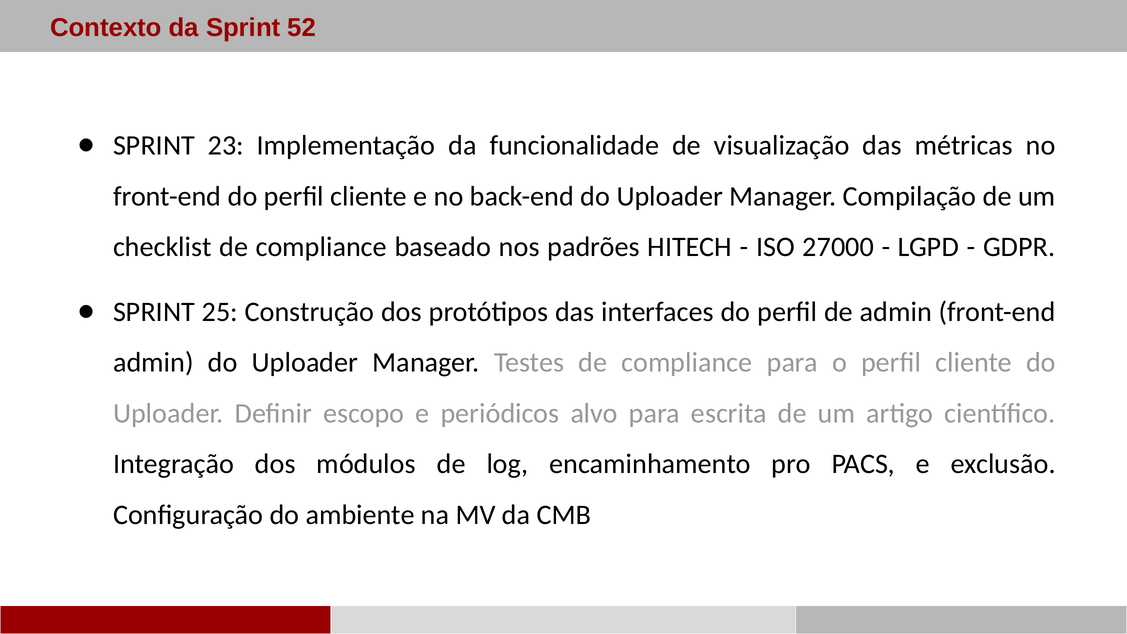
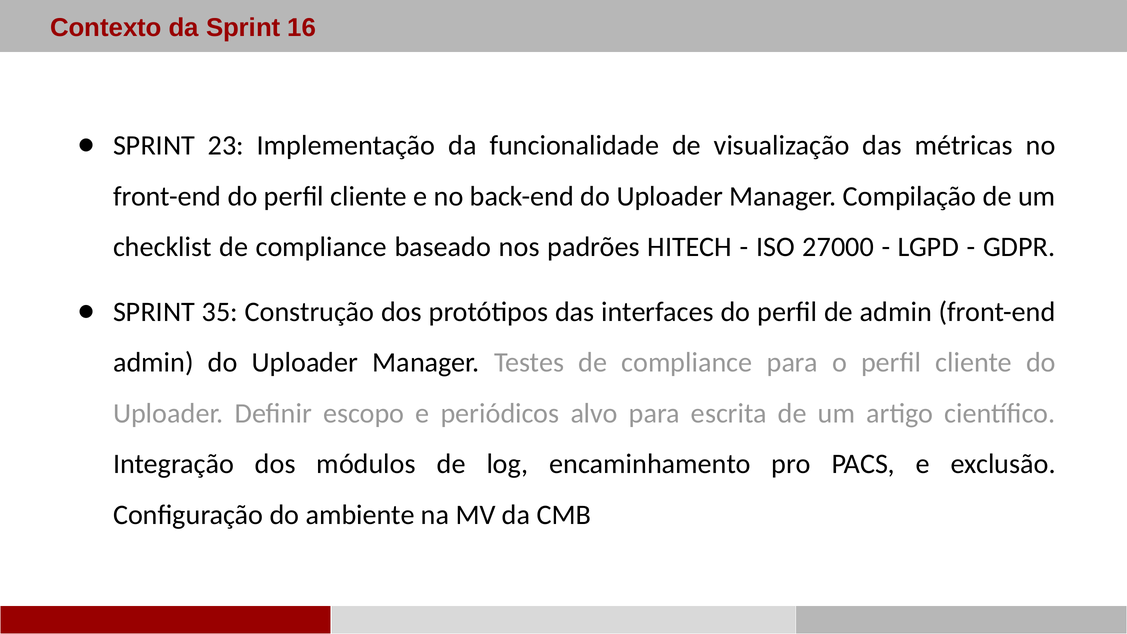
52: 52 -> 16
25: 25 -> 35
